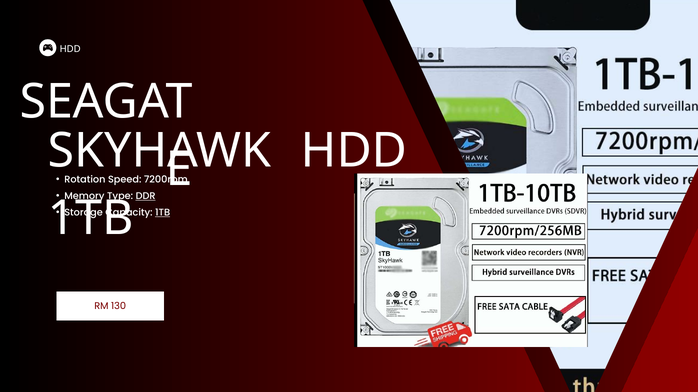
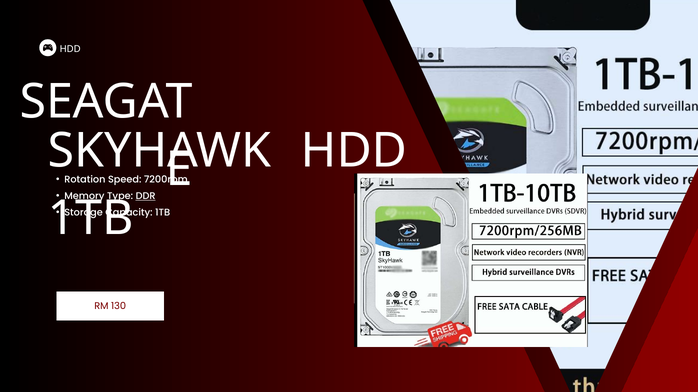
1TB at (163, 213) underline: present -> none
